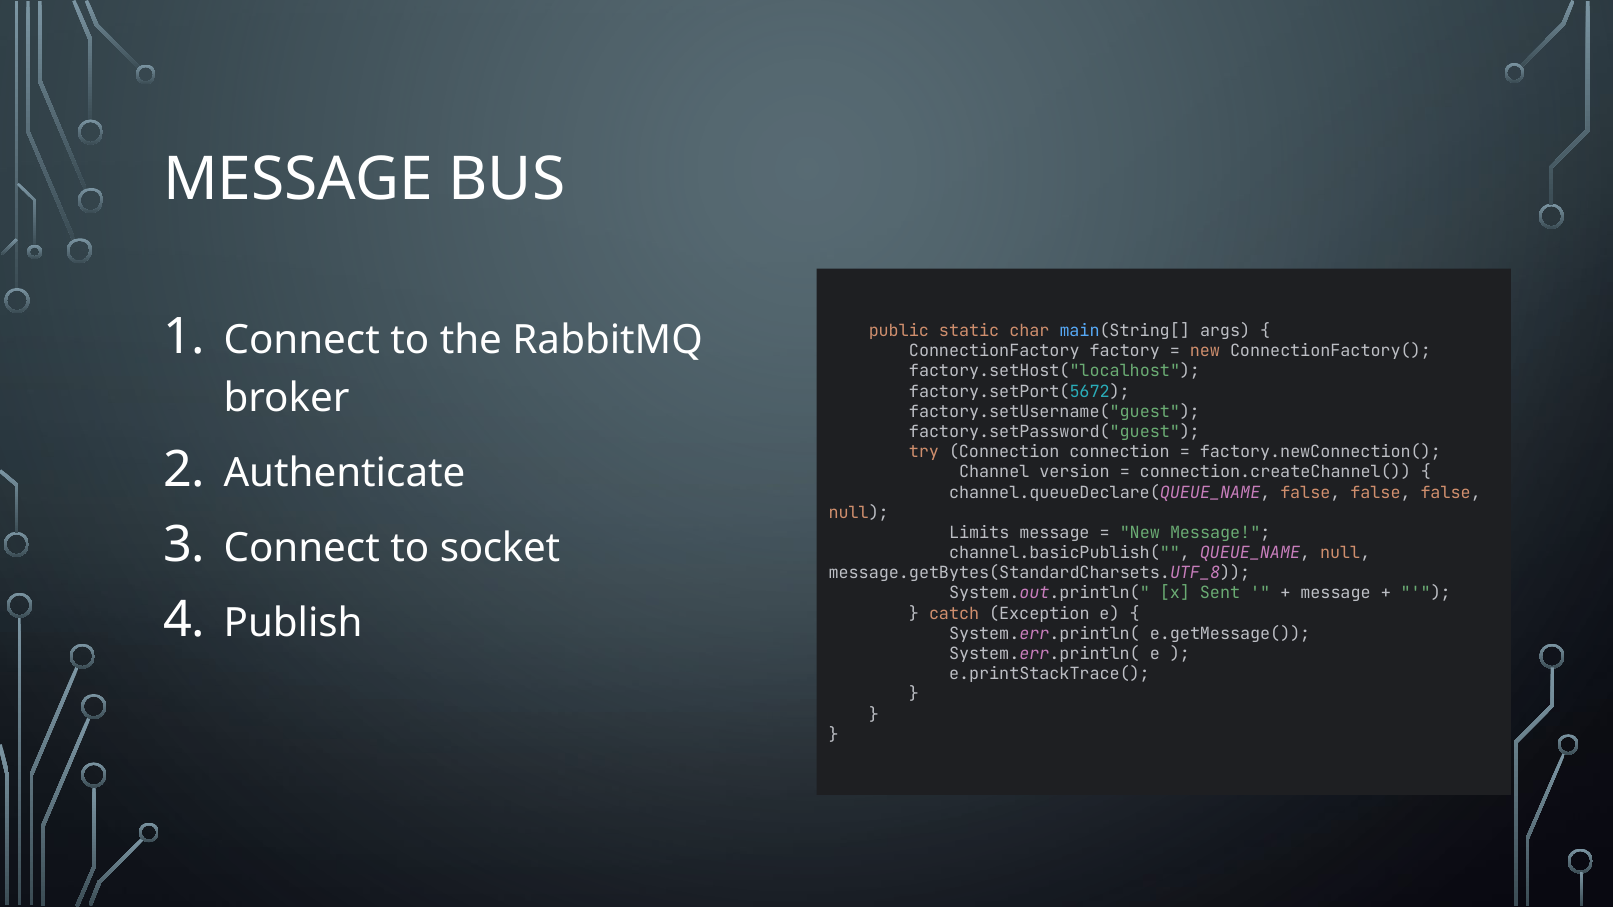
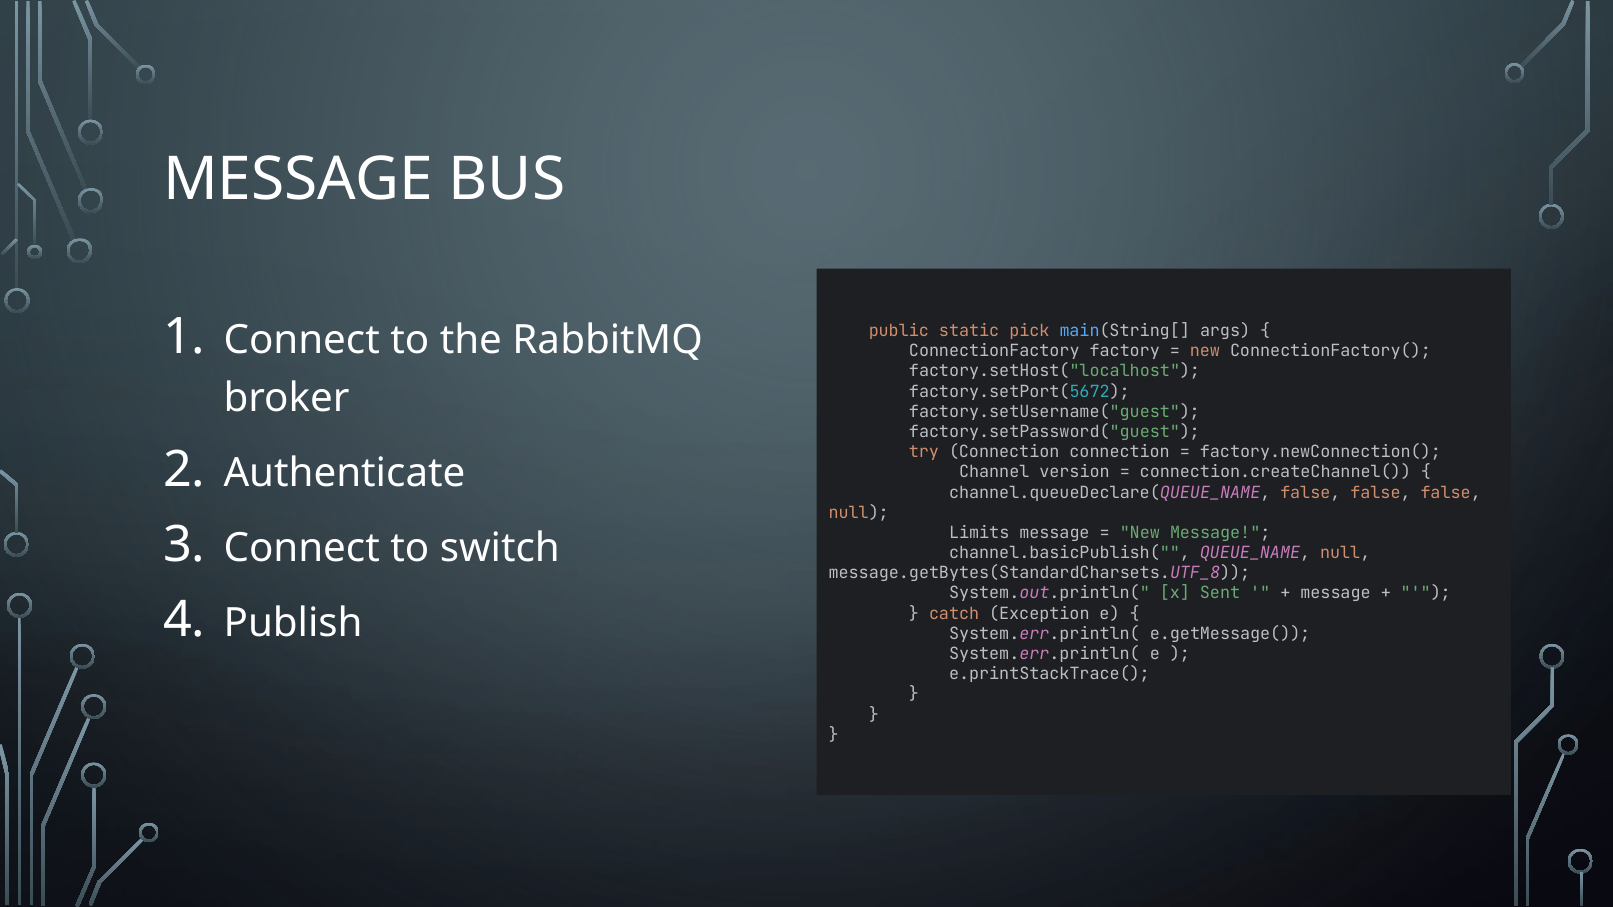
char: char -> pick
socket: socket -> switch
